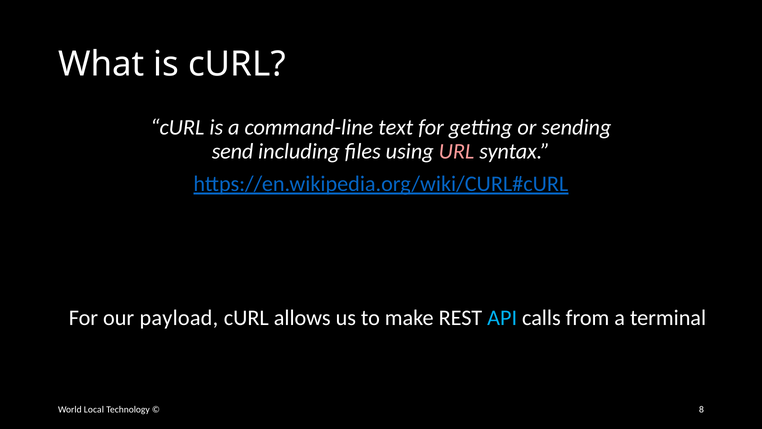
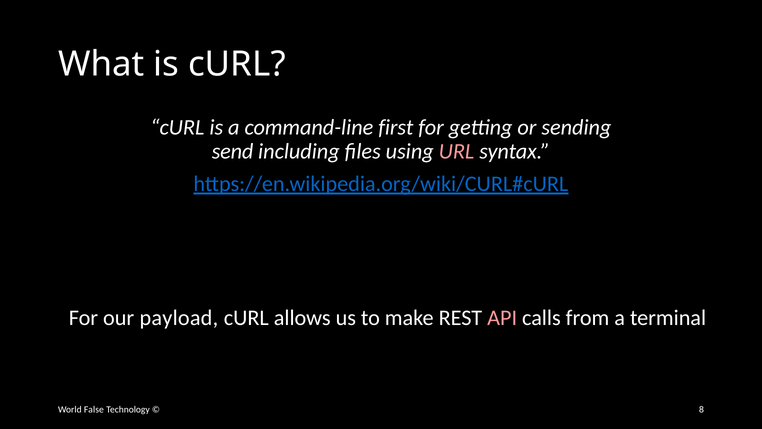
text: text -> first
API colour: light blue -> pink
Local: Local -> False
